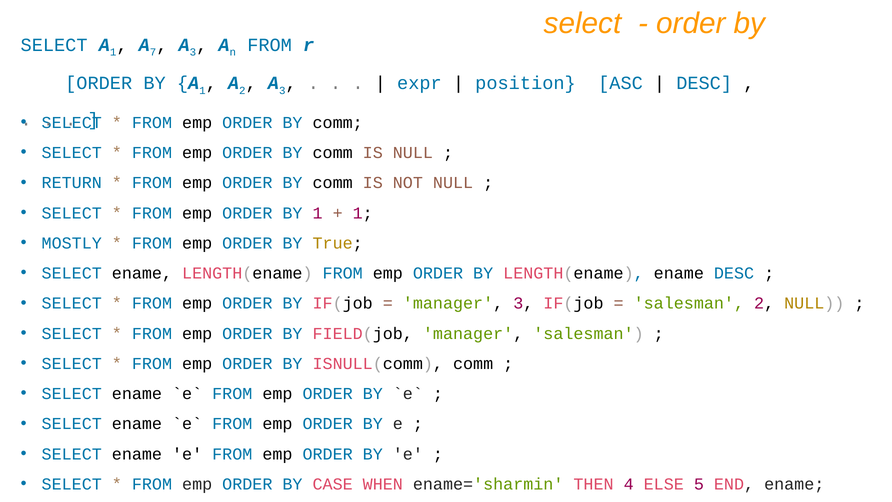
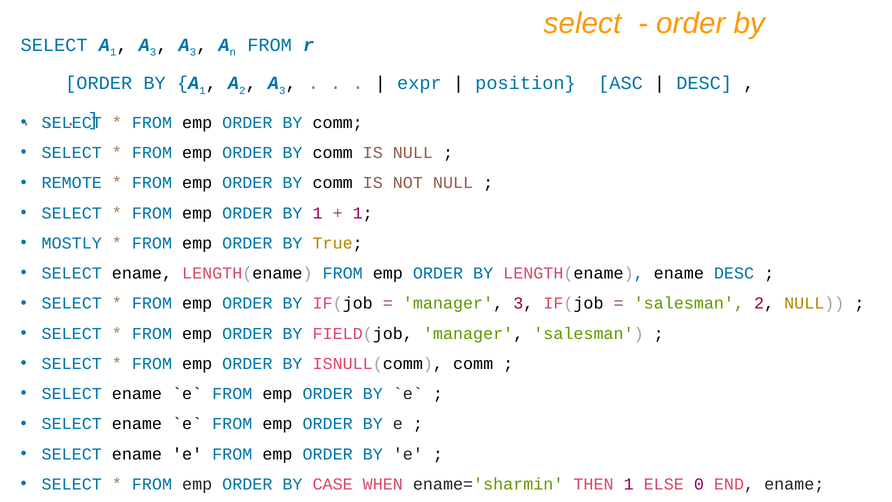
7 at (153, 52): 7 -> 3
RETURN: RETURN -> REMOTE
THEN 4: 4 -> 1
5: 5 -> 0
